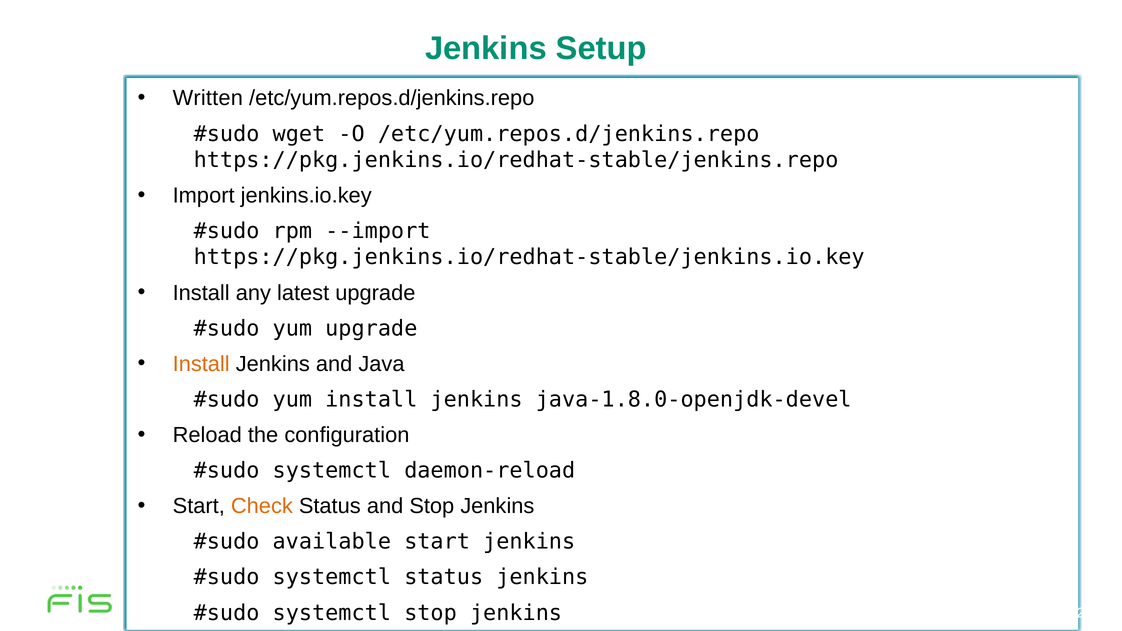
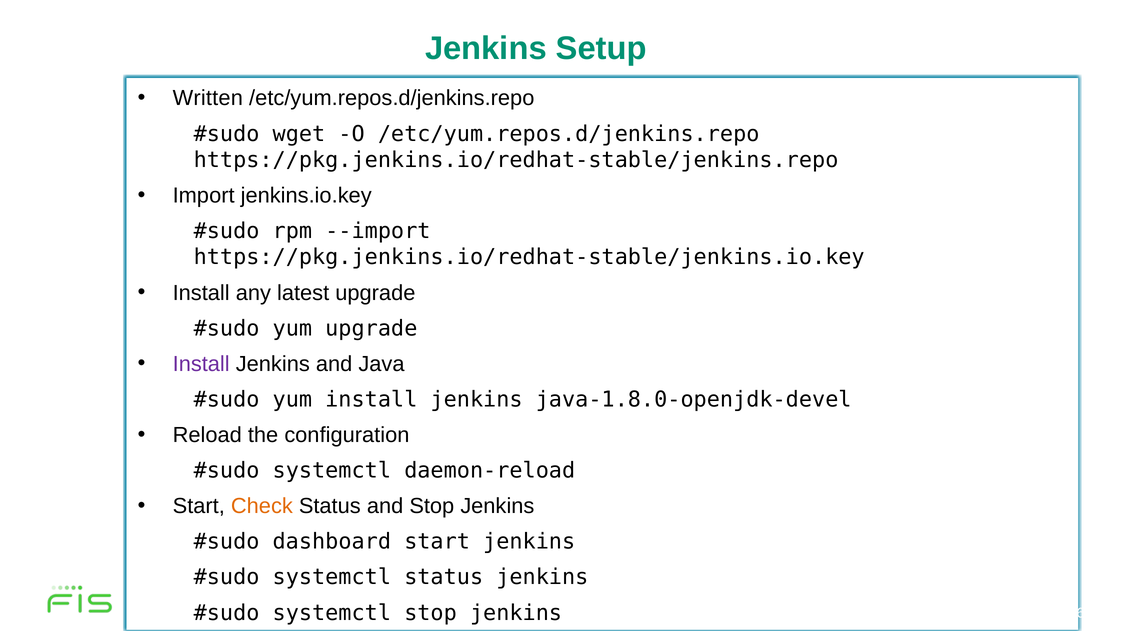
Install at (201, 364) colour: orange -> purple
available: available -> dashboard
22: 22 -> 63
